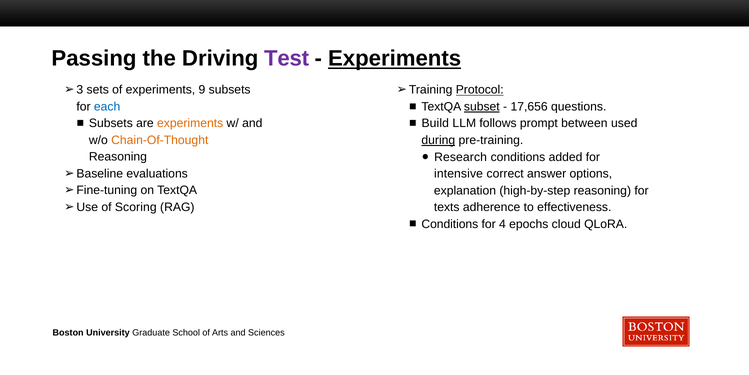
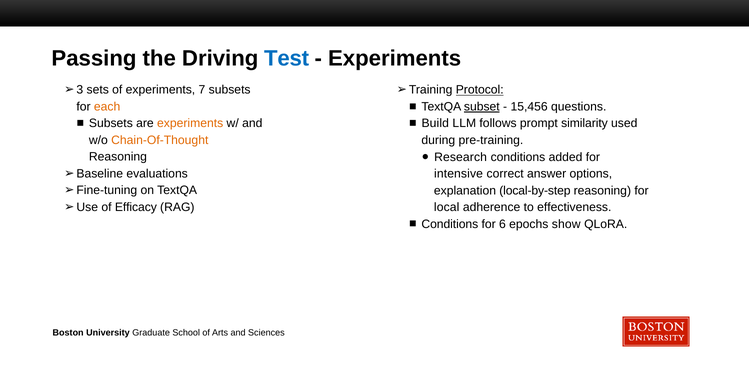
Test colour: purple -> blue
Experiments at (395, 59) underline: present -> none
9: 9 -> 7
17,656: 17,656 -> 15,456
each colour: blue -> orange
between: between -> similarity
during underline: present -> none
high-by-step: high-by-step -> local-by-step
Scoring: Scoring -> Efficacy
texts: texts -> local
4: 4 -> 6
cloud: cloud -> show
